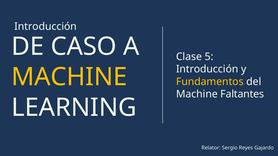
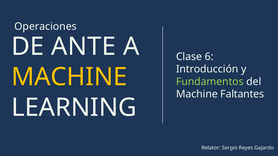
Introducción at (46, 26): Introducción -> Operaciones
CASO: CASO -> ANTE
5: 5 -> 6
Fundamentos colour: yellow -> light green
